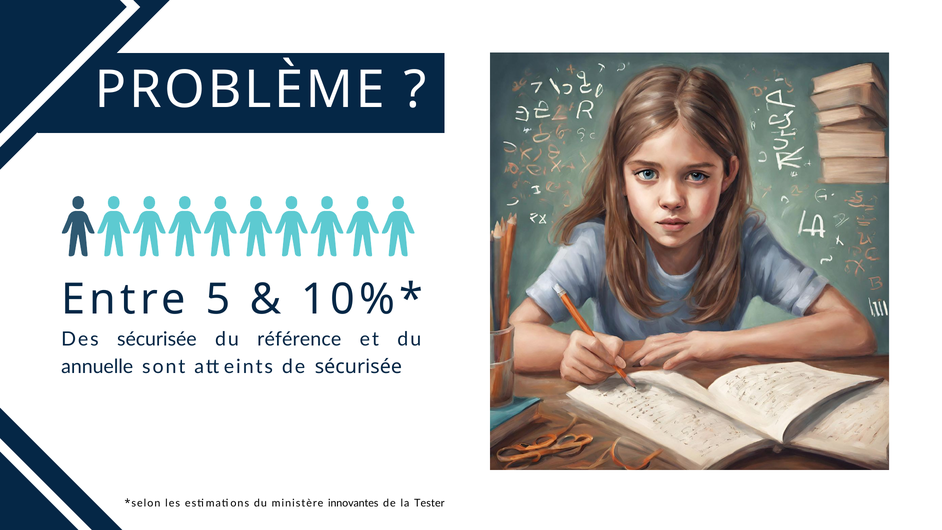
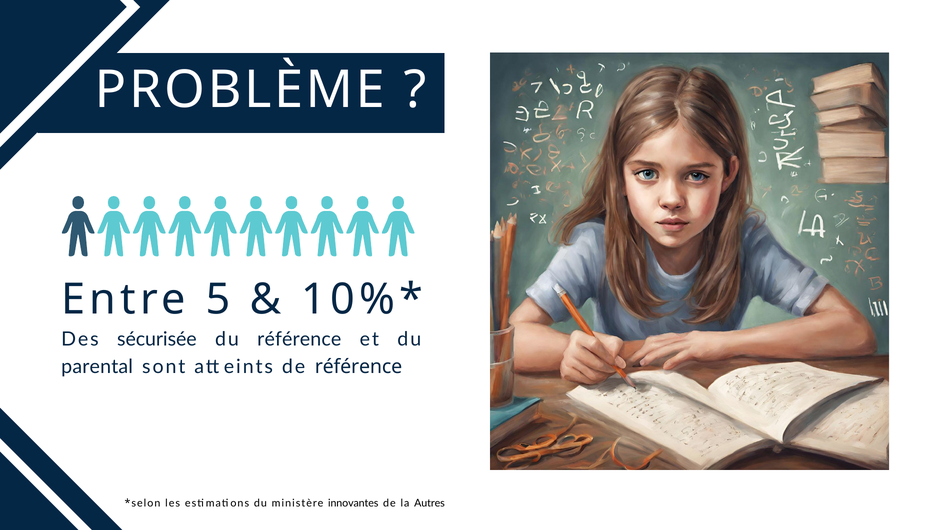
annuelle: annuelle -> parental
de sécurisée: sécurisée -> référence
Tester: Tester -> Autres
